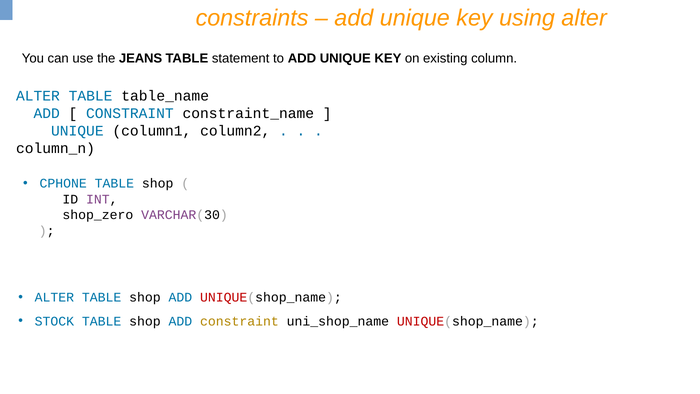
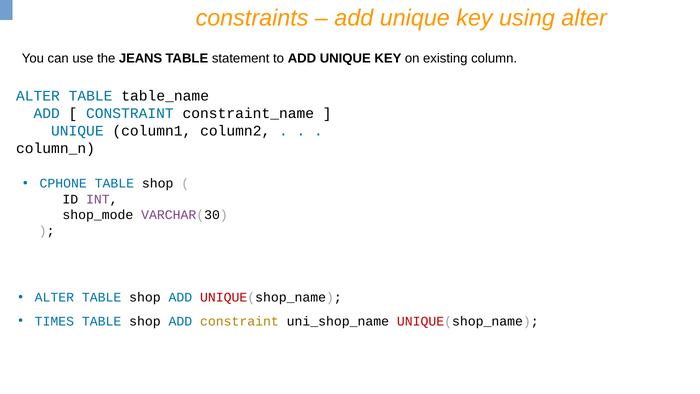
shop_zero: shop_zero -> shop_mode
STOCK: STOCK -> TIMES
